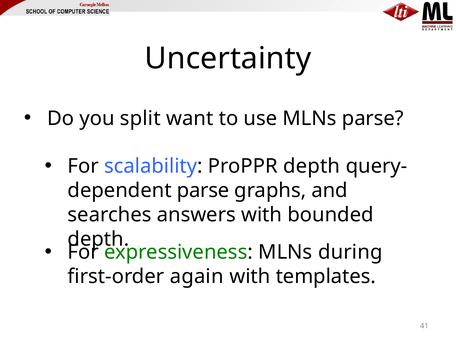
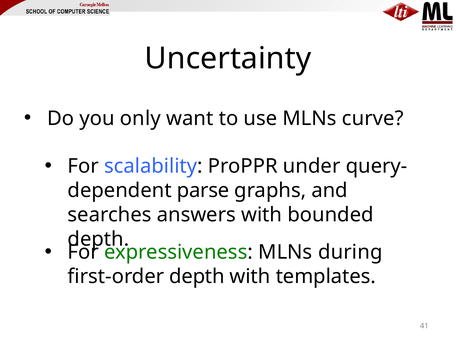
split: split -> only
MLNs parse: parse -> curve
ProPPR depth: depth -> under
first-order again: again -> depth
